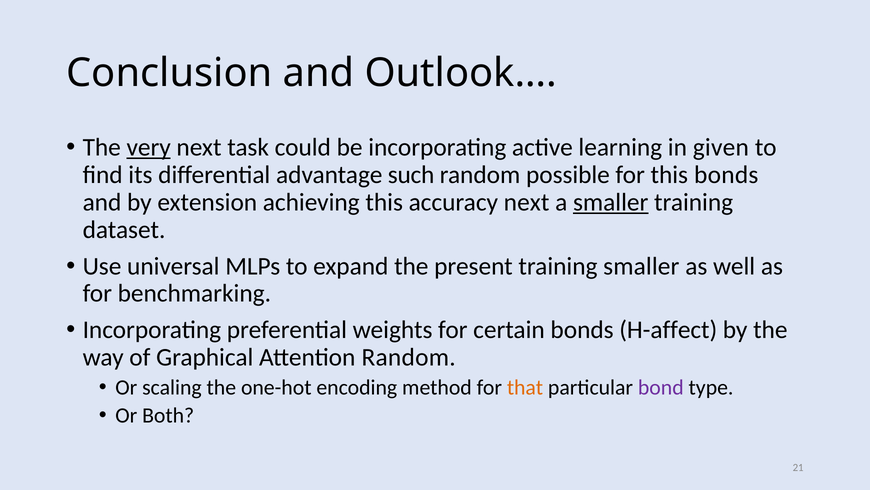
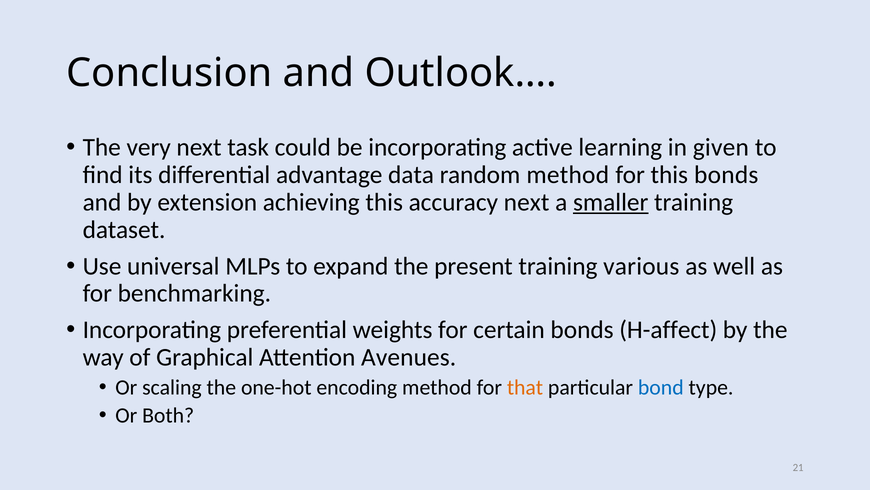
very underline: present -> none
such: such -> data
random possible: possible -> method
training smaller: smaller -> various
Attention Random: Random -> Avenues
bond colour: purple -> blue
